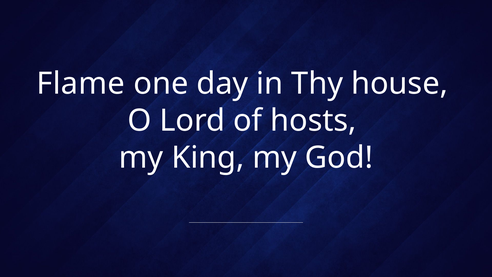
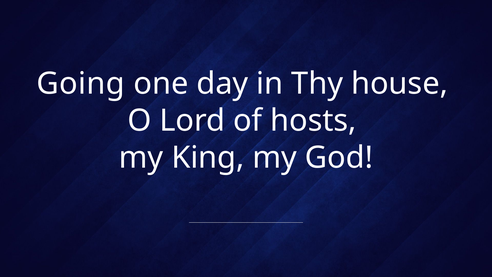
Flame: Flame -> Going
